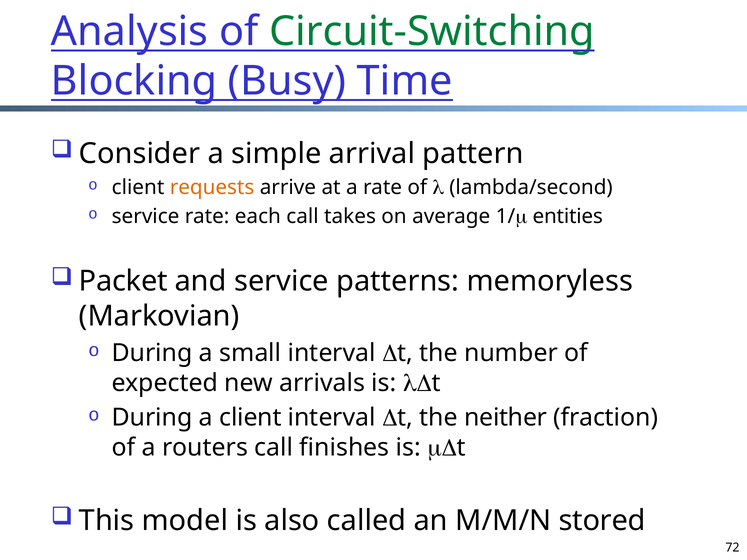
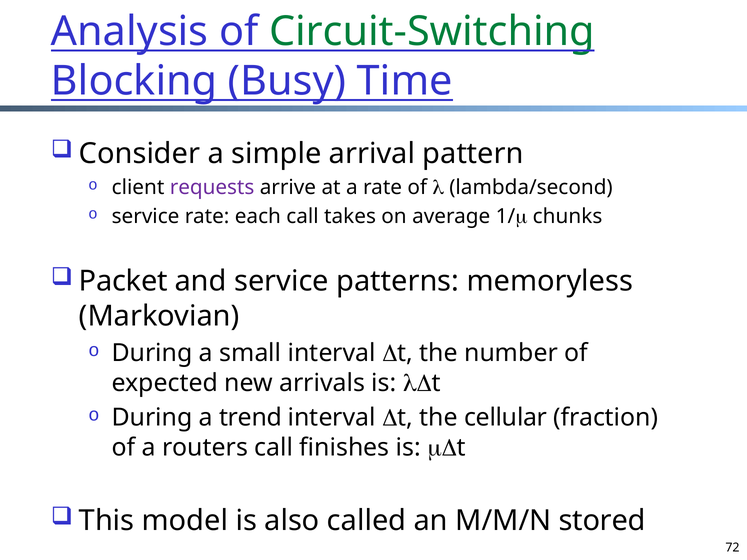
requests colour: orange -> purple
entities: entities -> chunks
a client: client -> trend
neither: neither -> cellular
